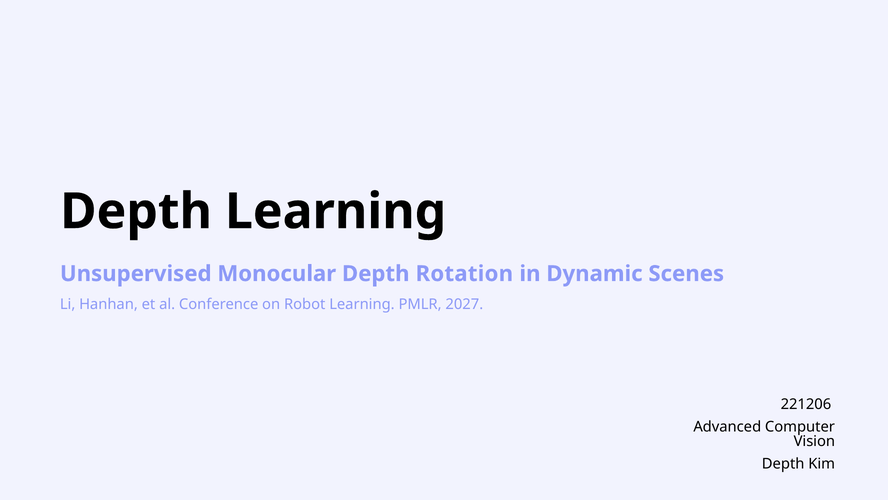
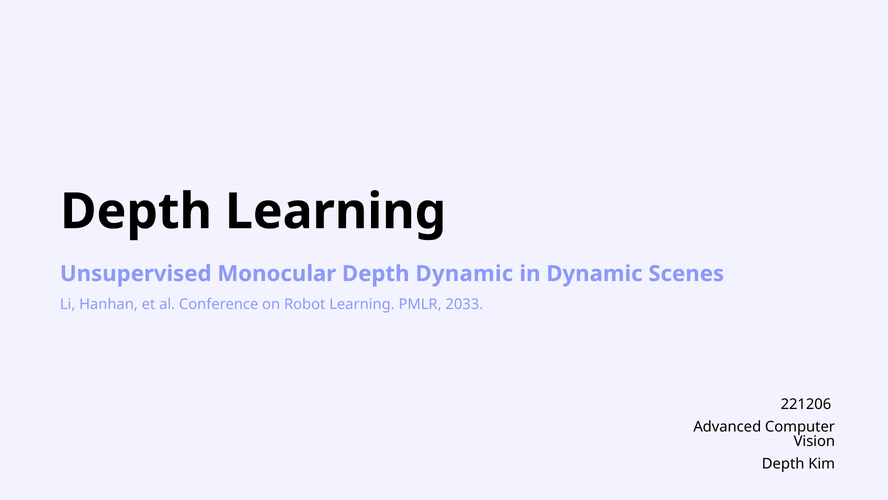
Depth Rotation: Rotation -> Dynamic
2027: 2027 -> 2033
